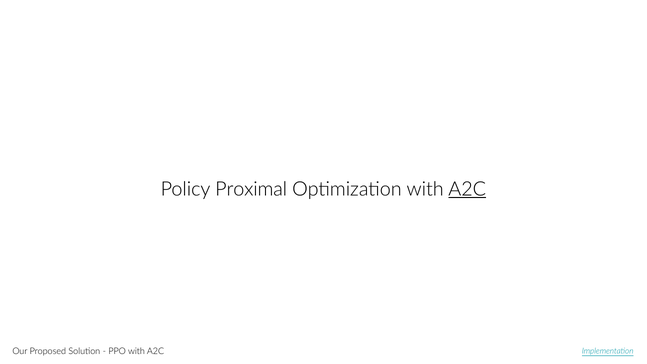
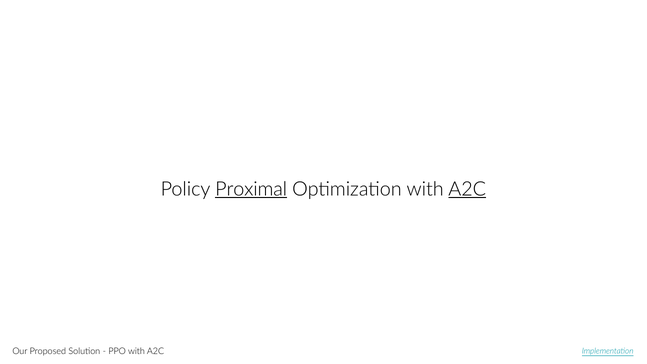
Proximal underline: none -> present
